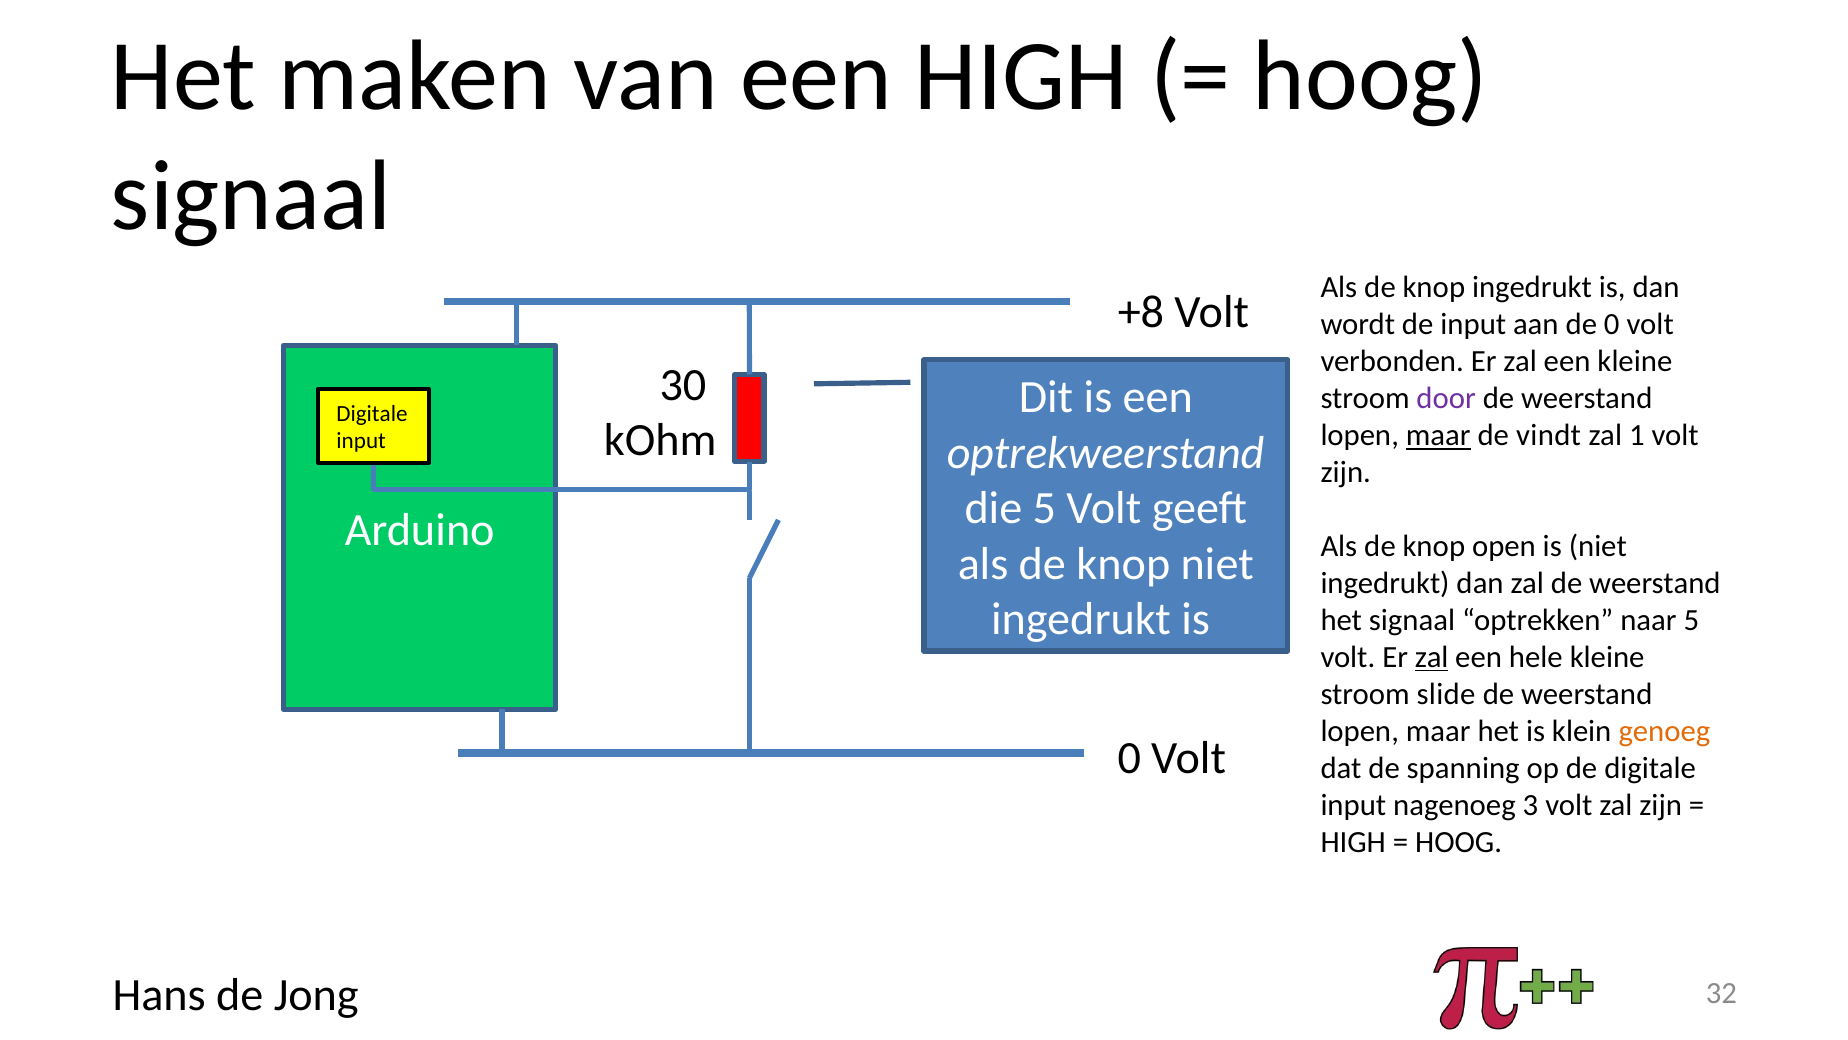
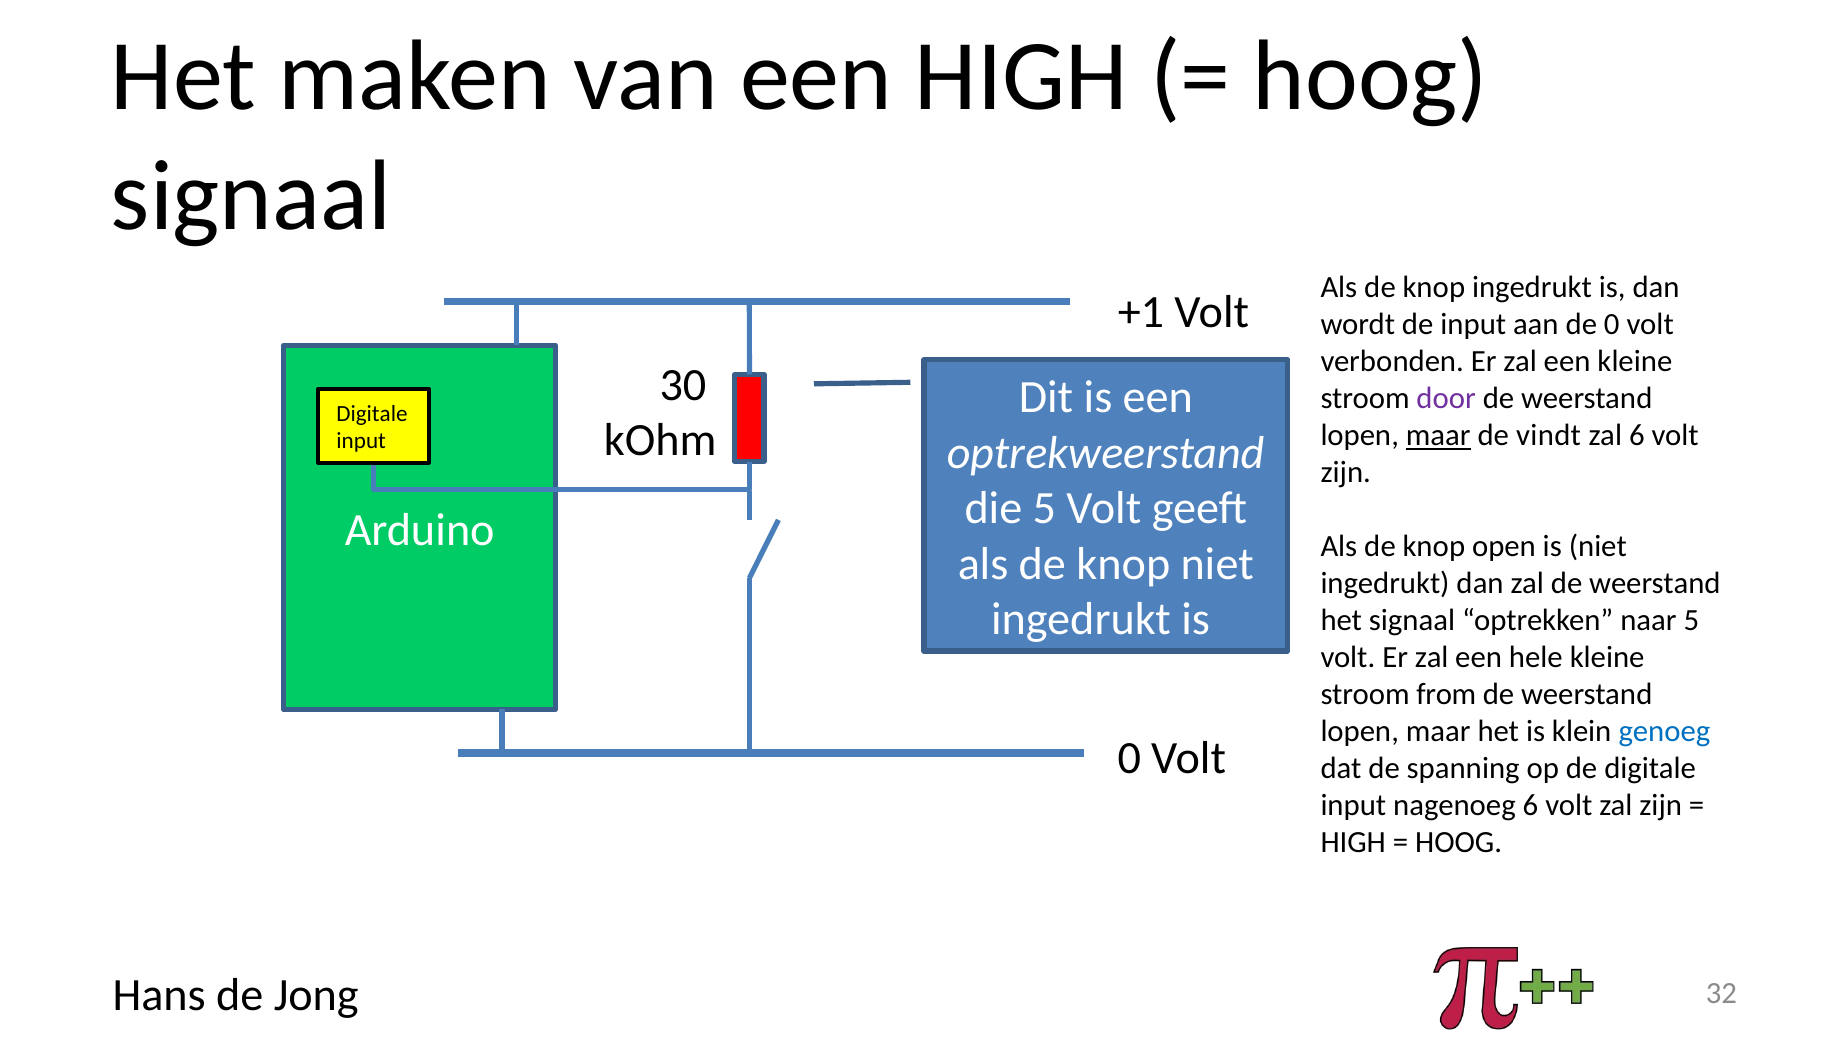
+8: +8 -> +1
zal 1: 1 -> 6
zal at (1432, 657) underline: present -> none
slide: slide -> from
genoeg colour: orange -> blue
nagenoeg 3: 3 -> 6
